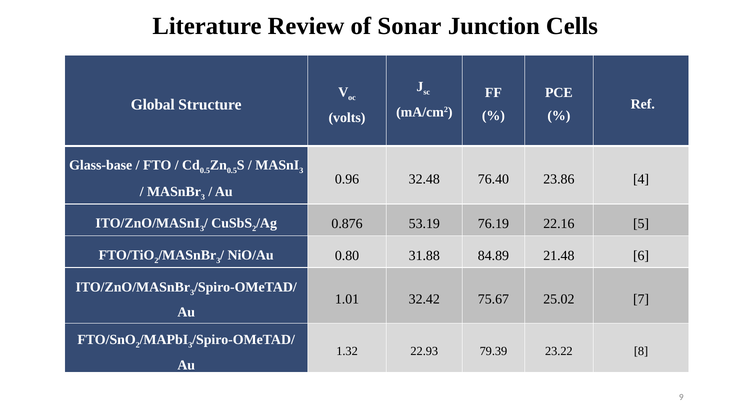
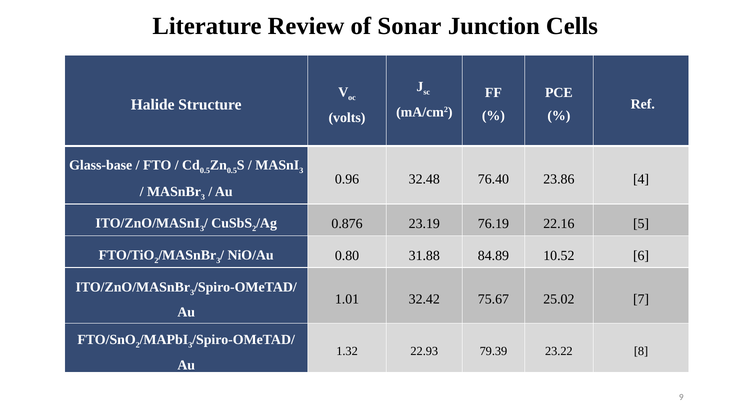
Global: Global -> Halide
53.19: 53.19 -> 23.19
21.48: 21.48 -> 10.52
